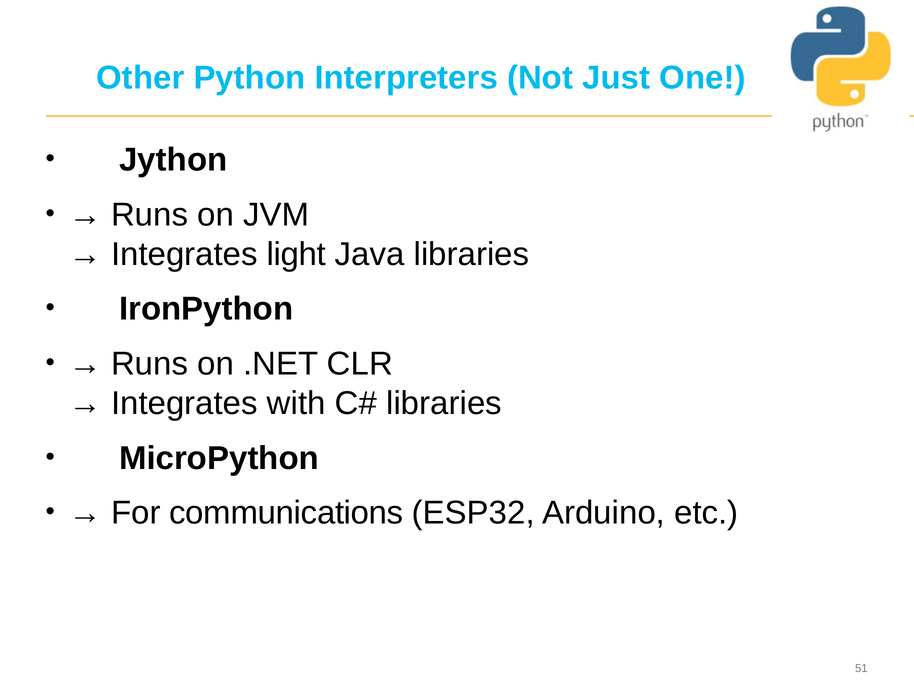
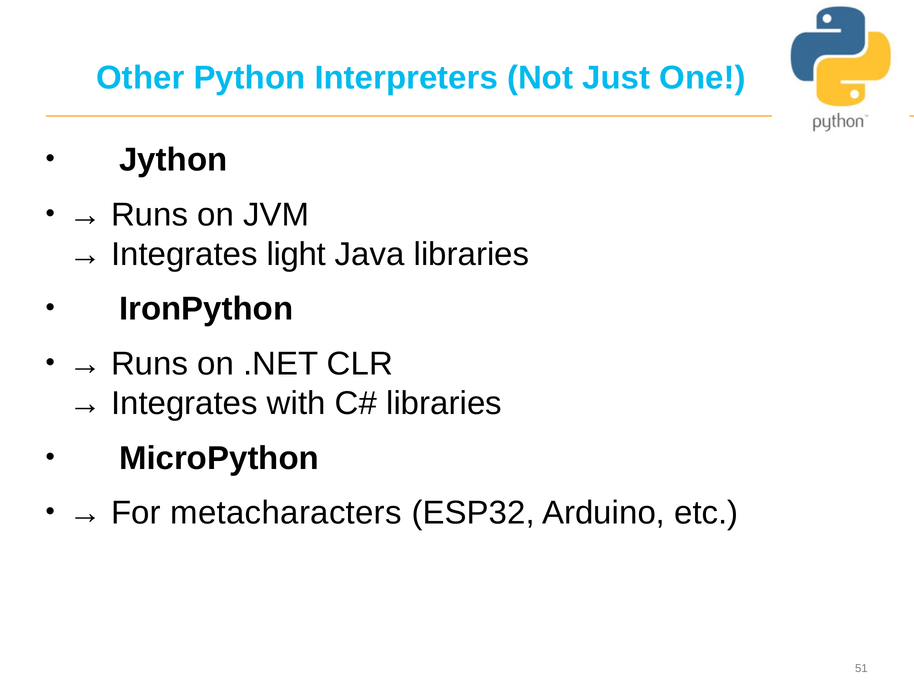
communications: communications -> metacharacters
